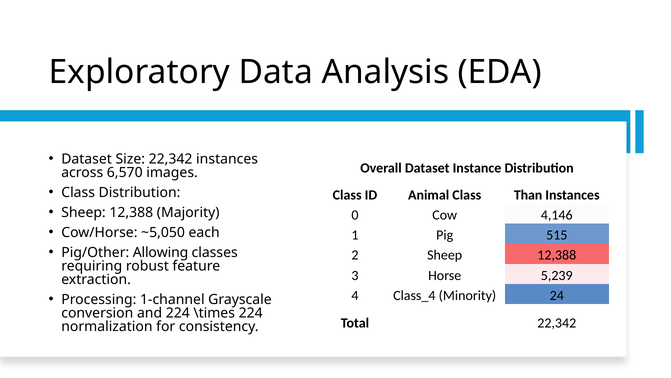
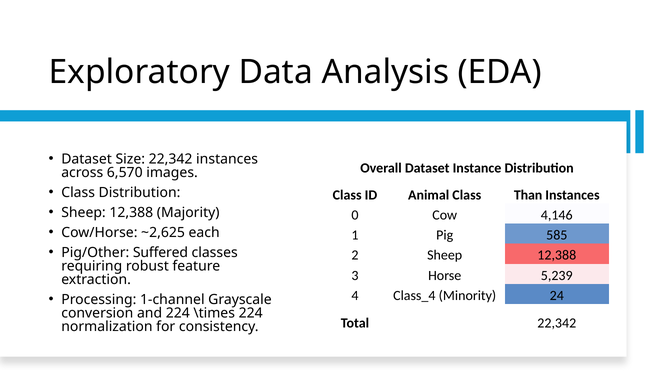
~5,050: ~5,050 -> ~2,625
515: 515 -> 585
Allowing: Allowing -> Suffered
